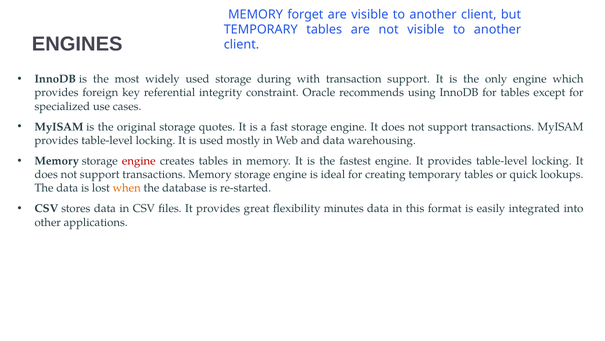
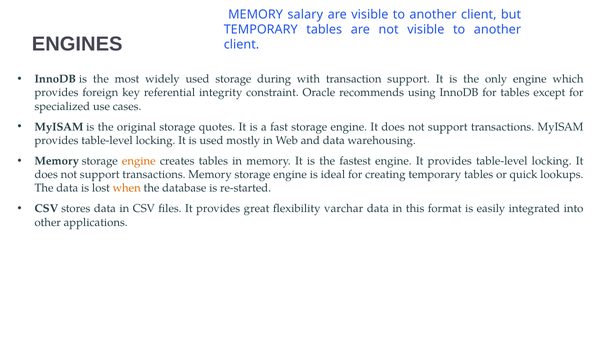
forget: forget -> salary
engine at (139, 161) colour: red -> orange
minutes: minutes -> varchar
